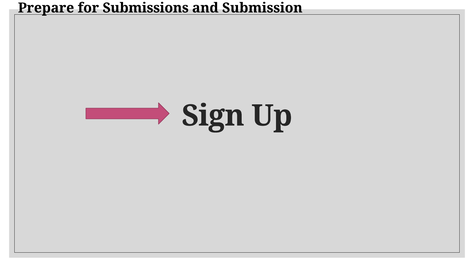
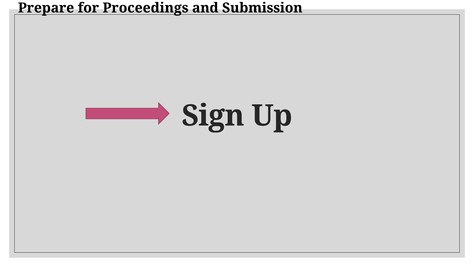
Submissions: Submissions -> Proceedings
